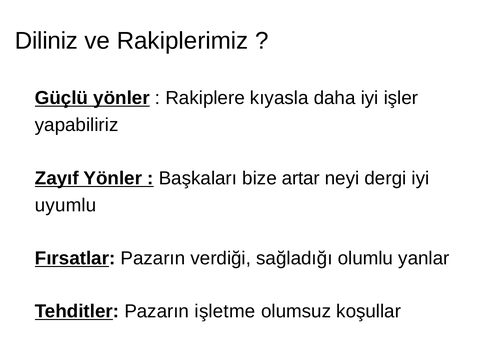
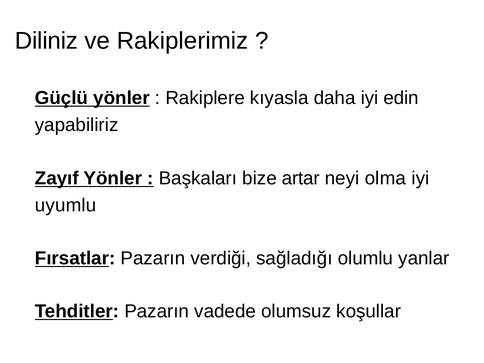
işler: işler -> edin
dergi: dergi -> olma
işletme: işletme -> vadede
